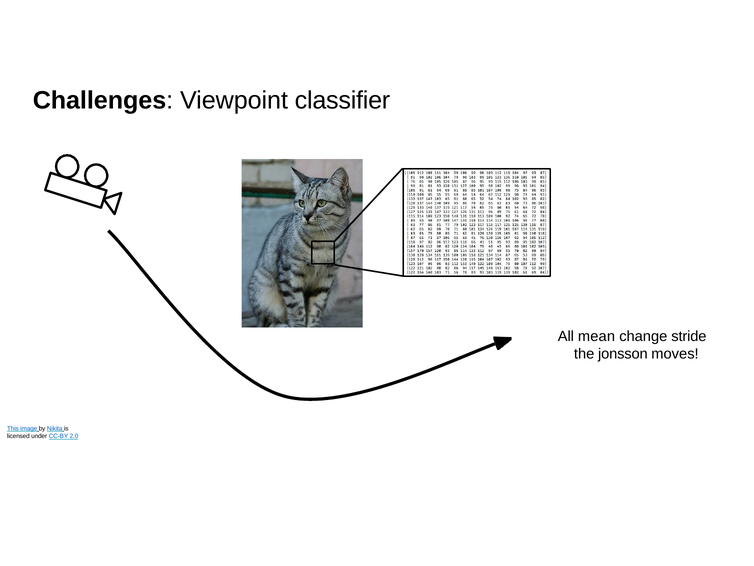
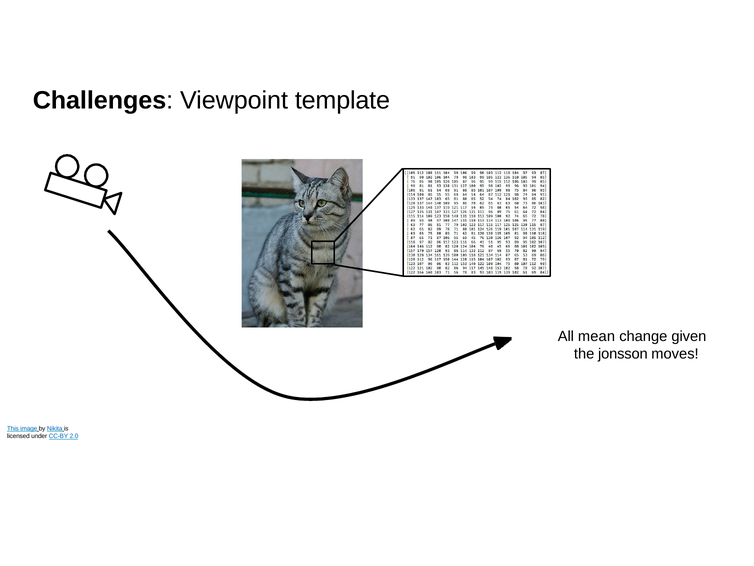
classifier: classifier -> template
stride: stride -> given
